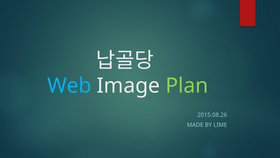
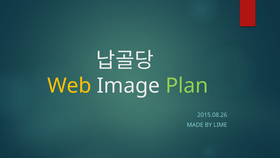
Web colour: light blue -> yellow
